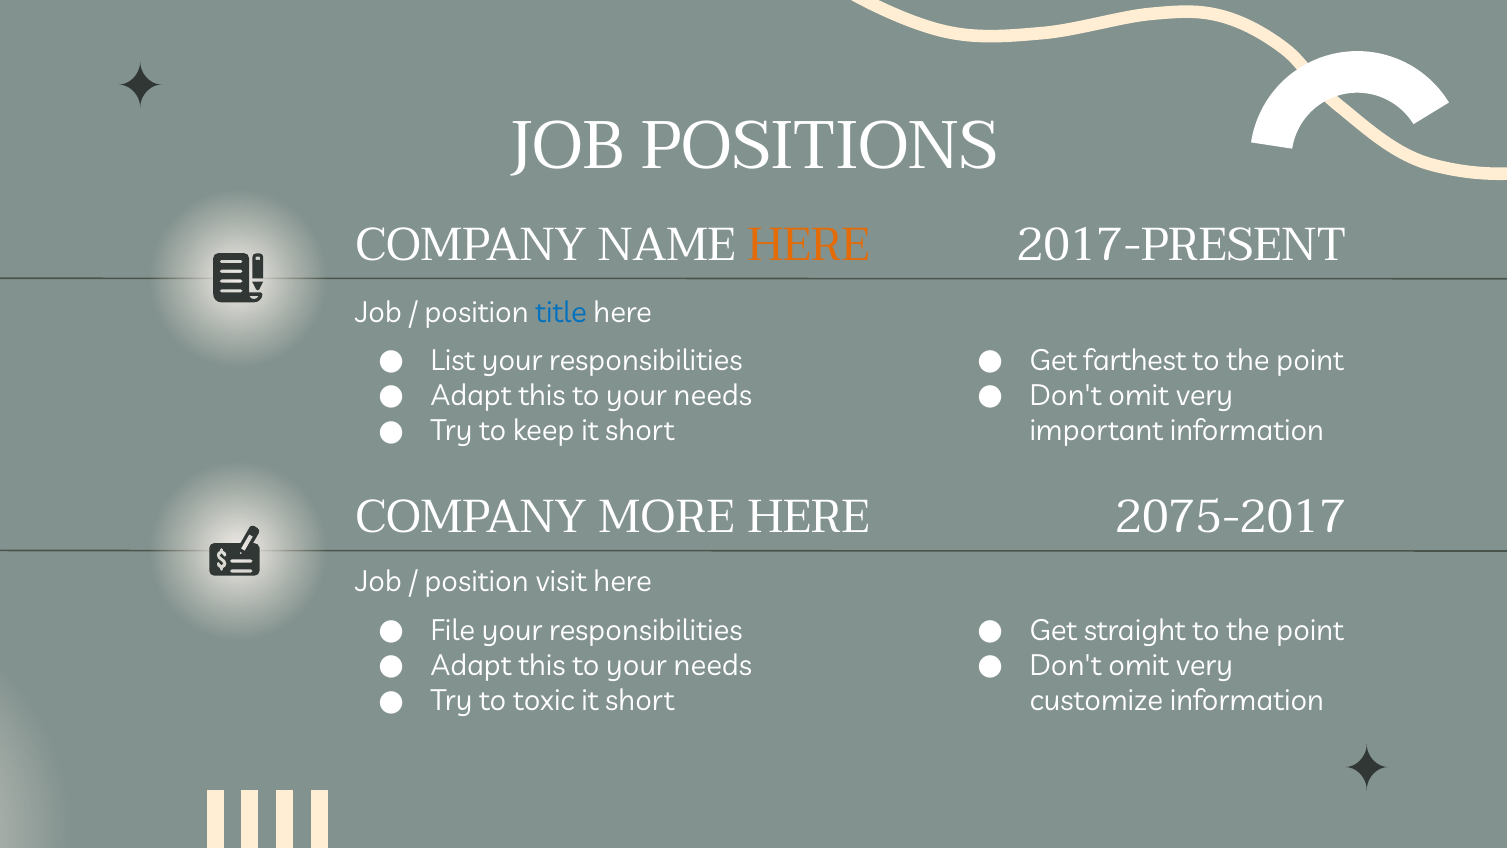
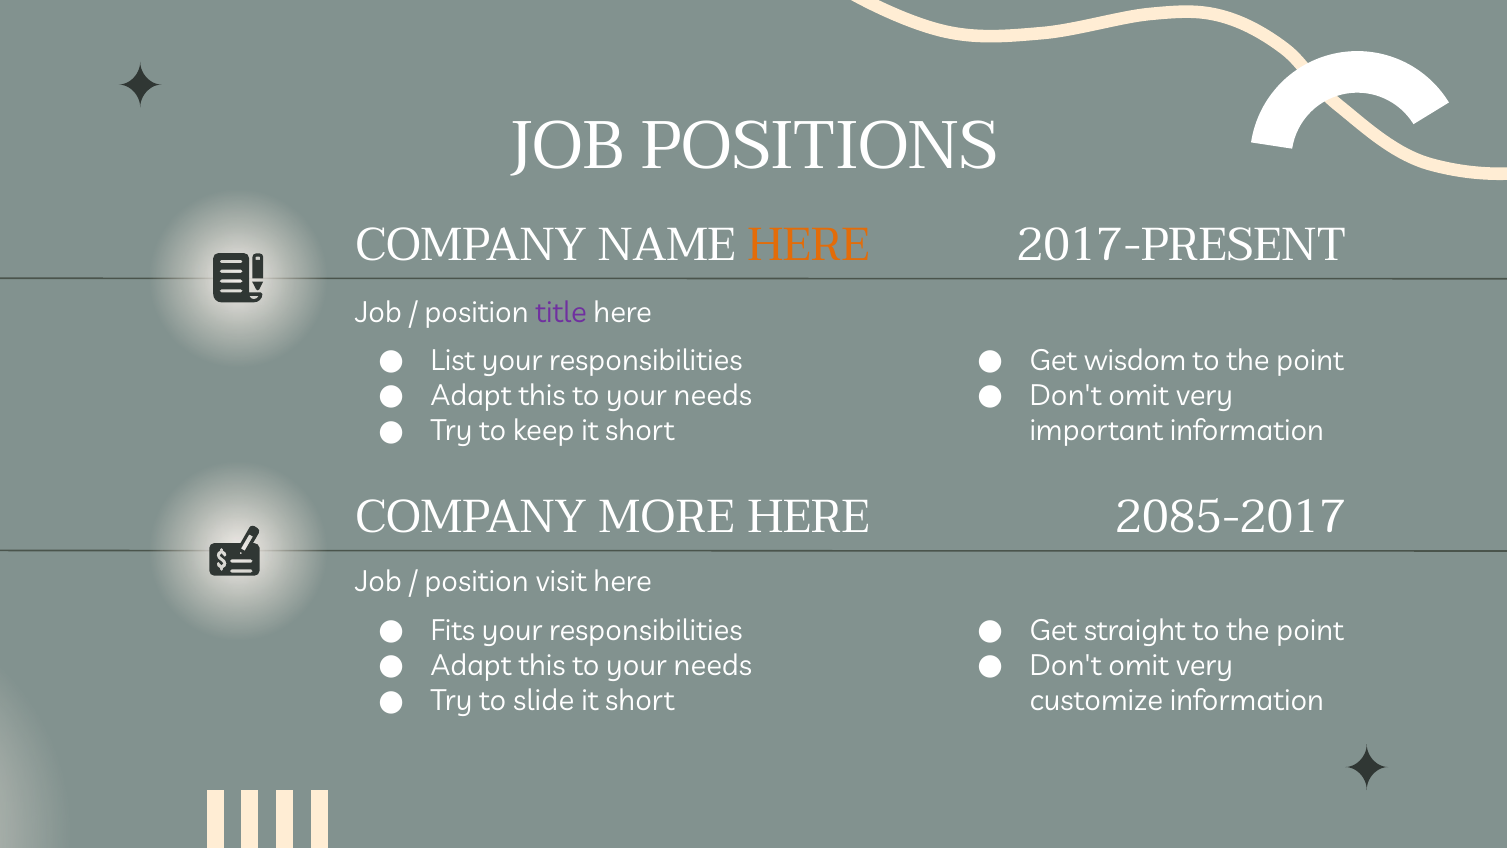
title colour: blue -> purple
farthest: farthest -> wisdom
2075-2017: 2075-2017 -> 2085-2017
File: File -> Fits
toxic: toxic -> slide
